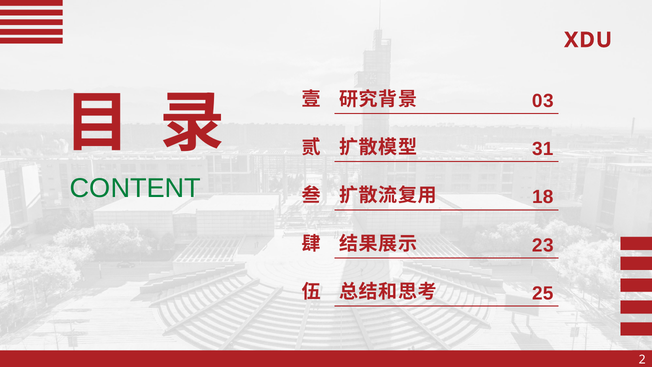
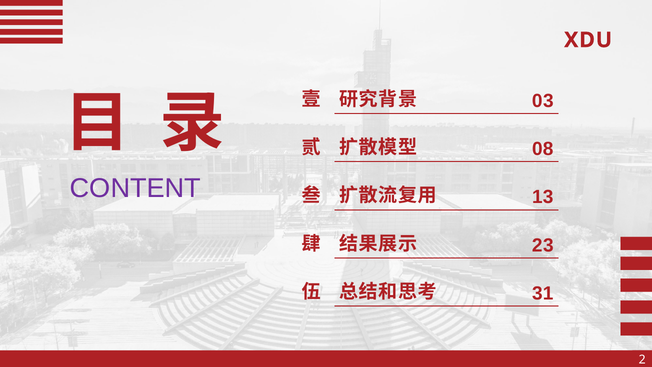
31: 31 -> 08
CONTENT colour: green -> purple
18: 18 -> 13
25: 25 -> 31
